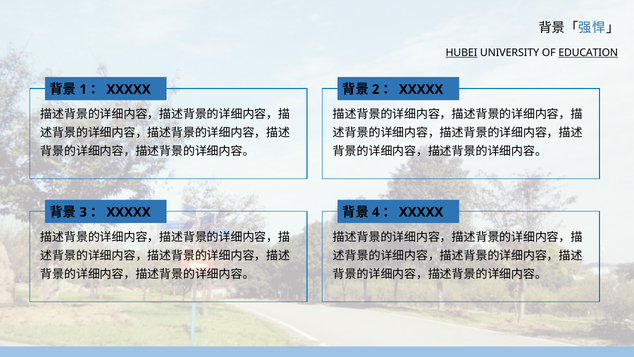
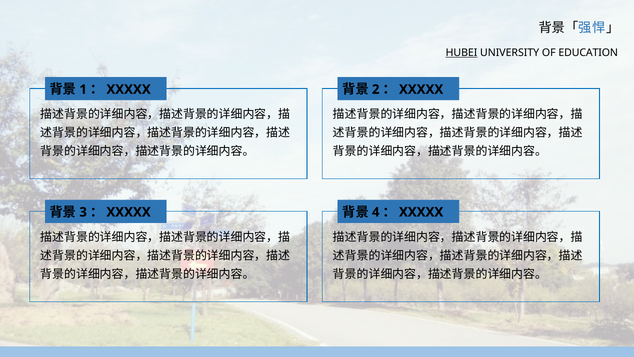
EDUCATION underline: present -> none
